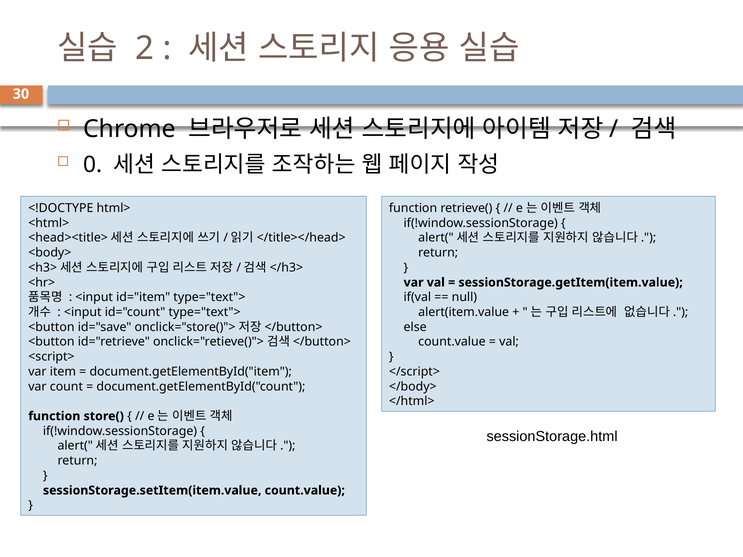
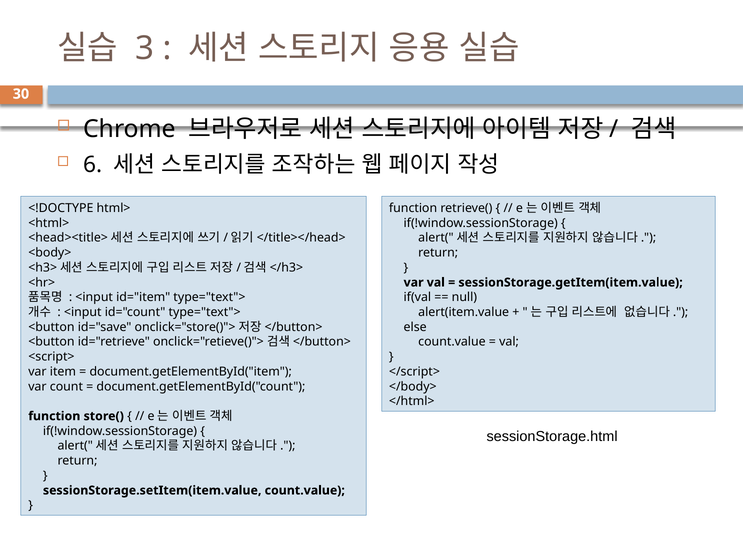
2: 2 -> 3
0: 0 -> 6
